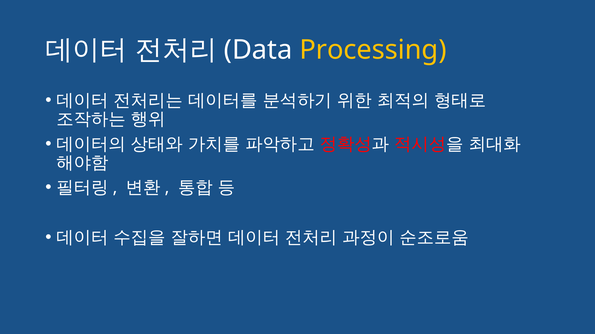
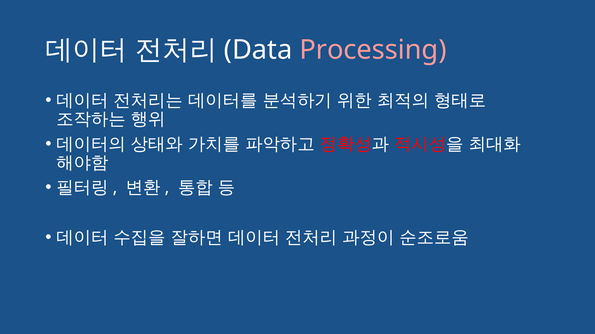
Processing colour: yellow -> pink
